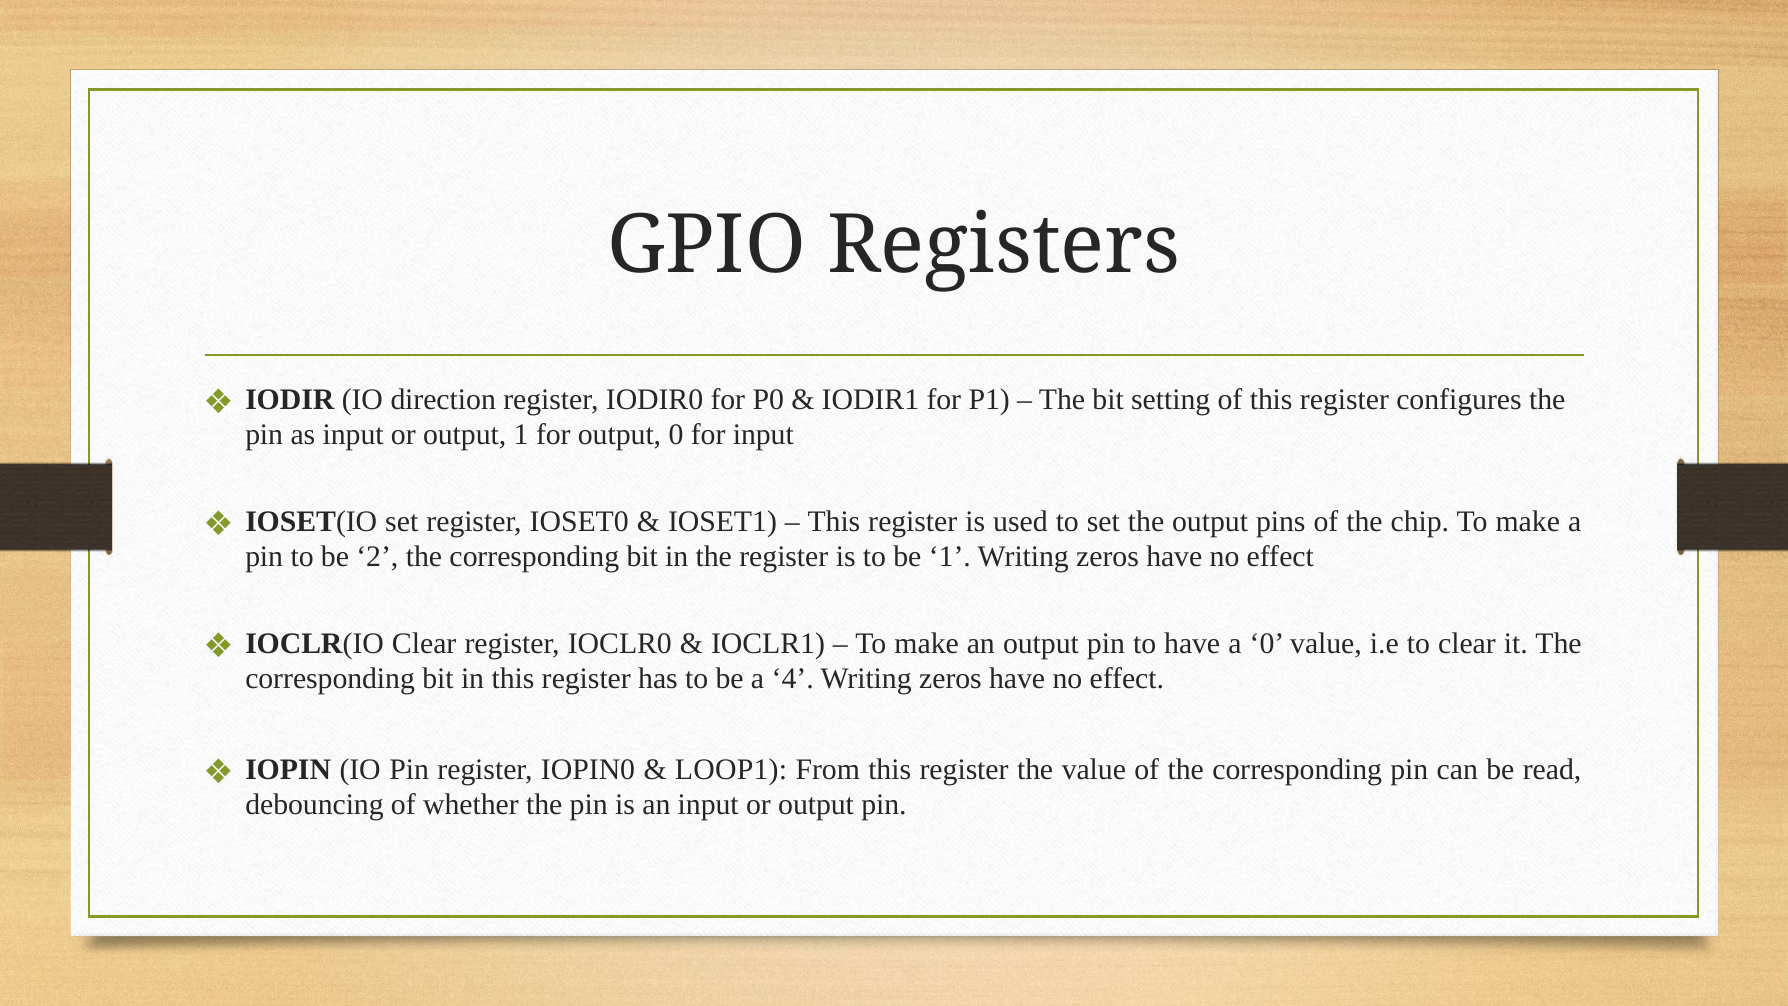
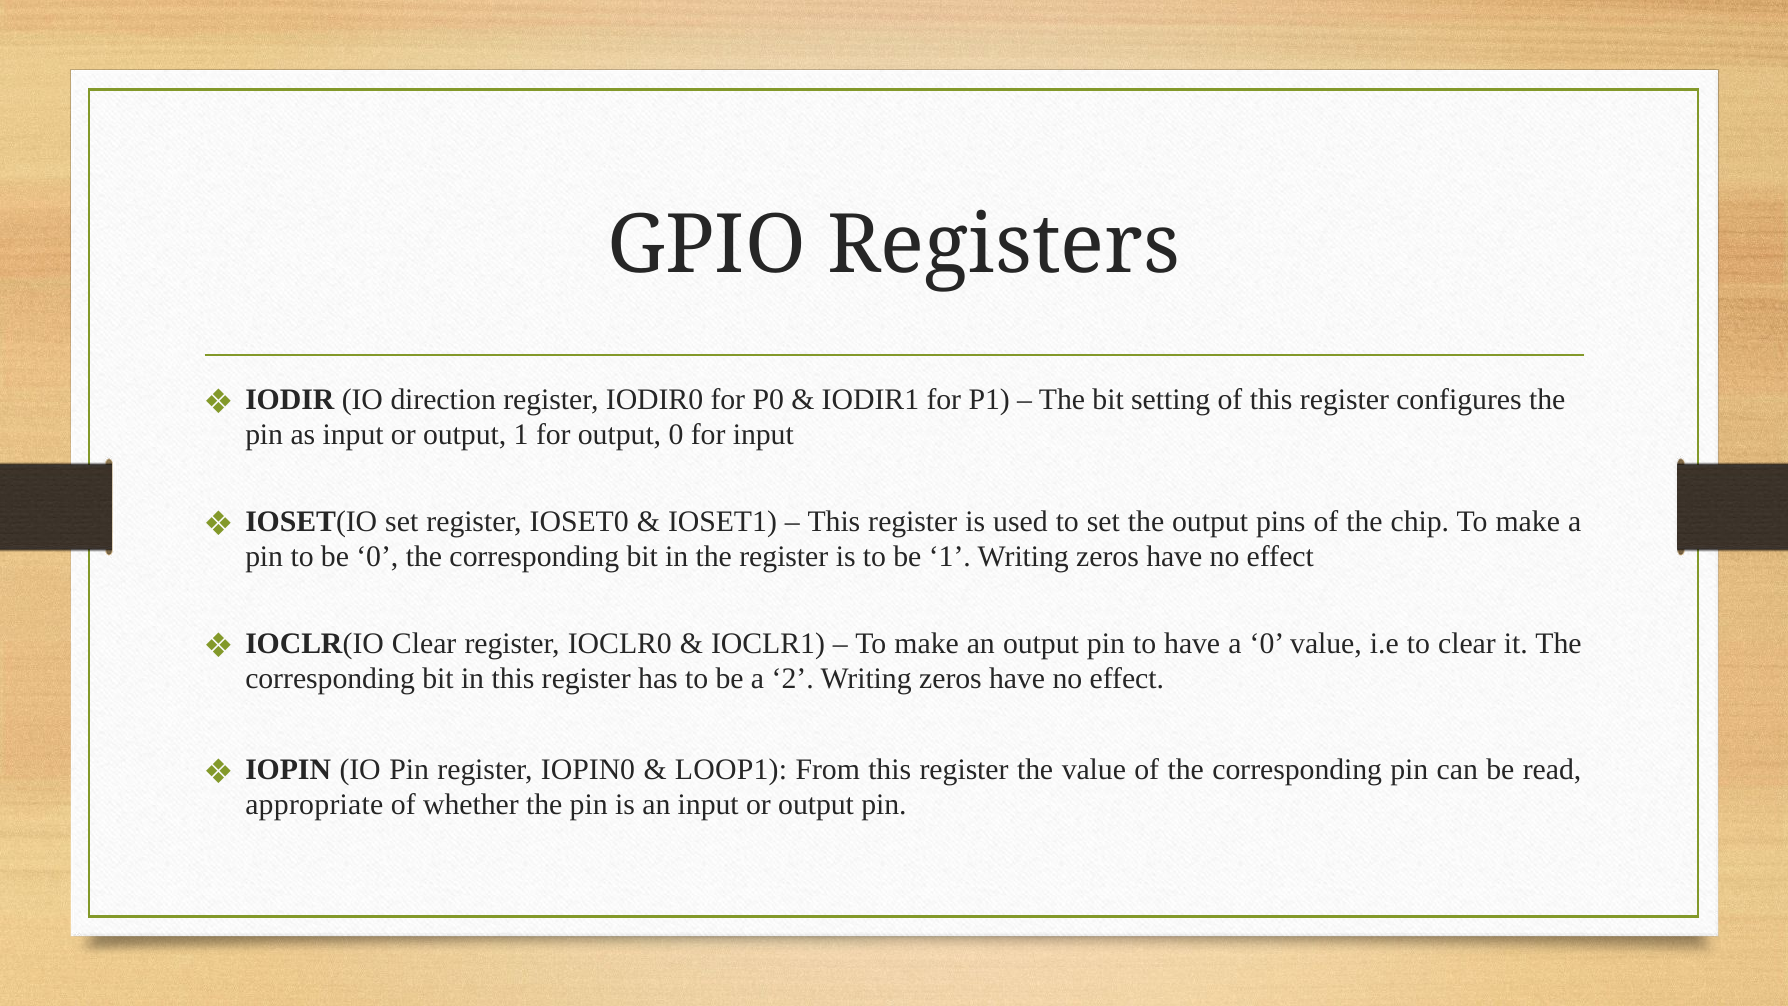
be 2: 2 -> 0
4: 4 -> 2
debouncing: debouncing -> appropriate
